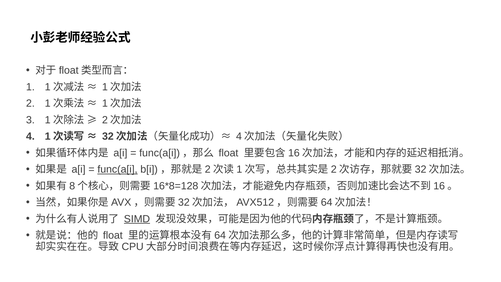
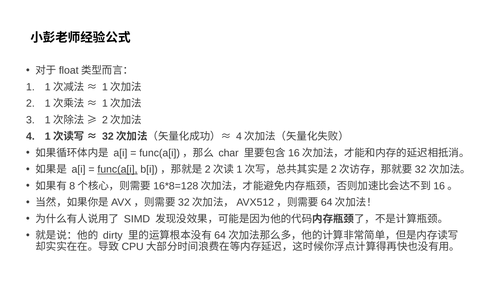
float at (229, 153): float -> char
SIMD underline: present -> none
float at (113, 235): float -> dirty
